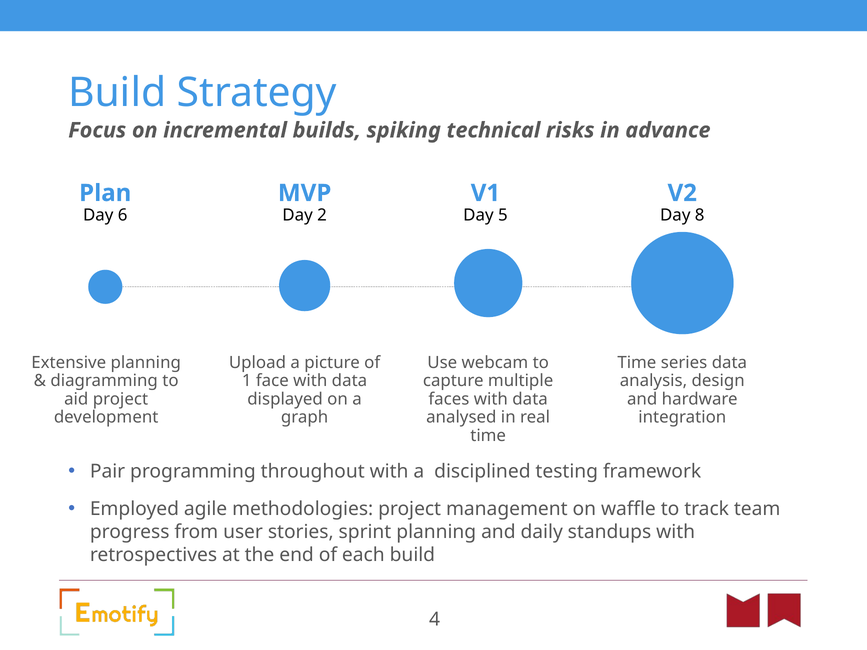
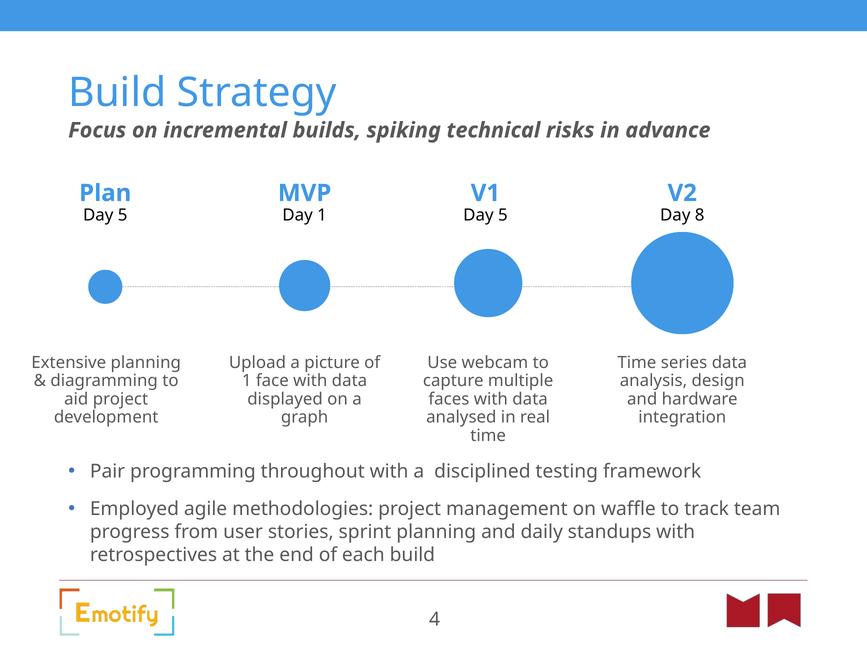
6 at (123, 215): 6 -> 5
Day 2: 2 -> 1
